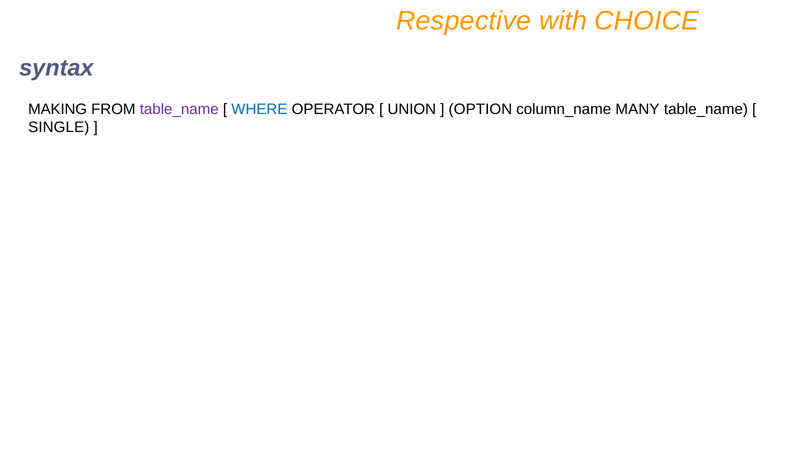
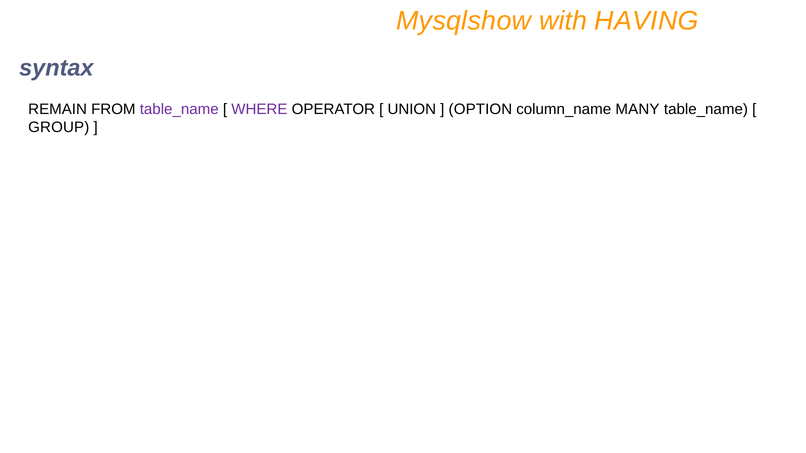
Respective: Respective -> Mysqlshow
CHOICE: CHOICE -> HAVING
MAKING: MAKING -> REMAIN
WHERE colour: blue -> purple
SINGLE: SINGLE -> GROUP
